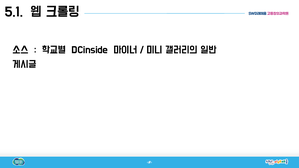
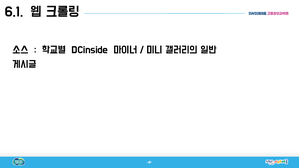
5.1: 5.1 -> 6.1
